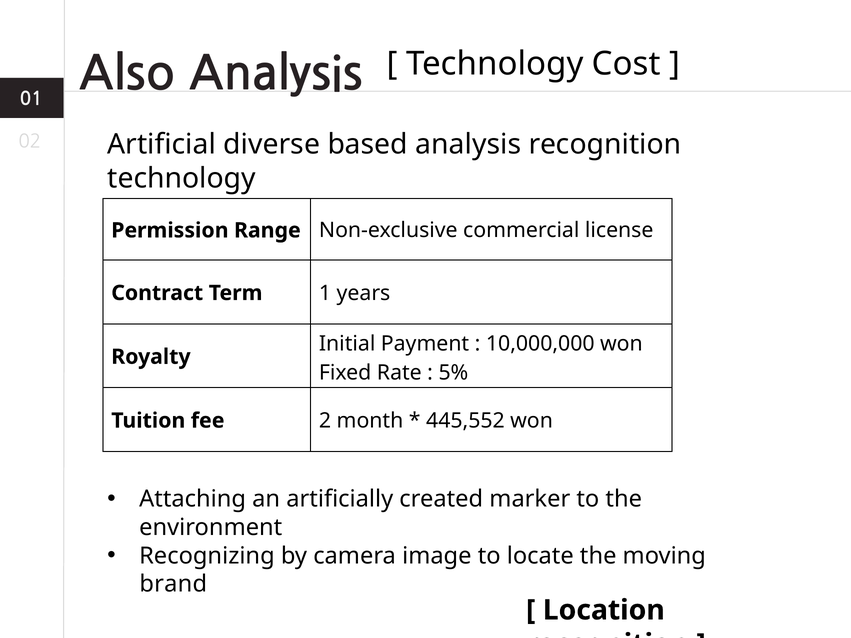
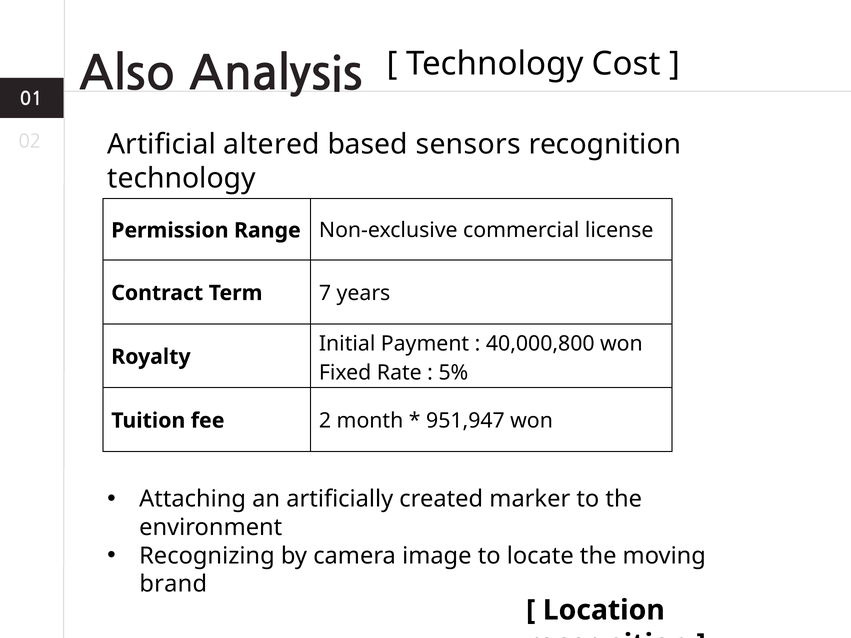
diverse: diverse -> altered
based analysis: analysis -> sensors
1: 1 -> 7
10,000,000: 10,000,000 -> 40,000,800
445,552: 445,552 -> 951,947
